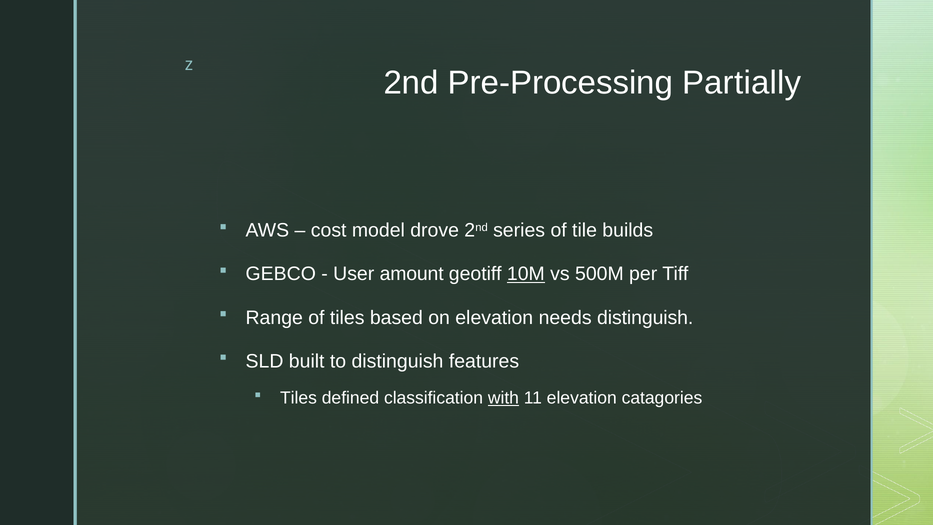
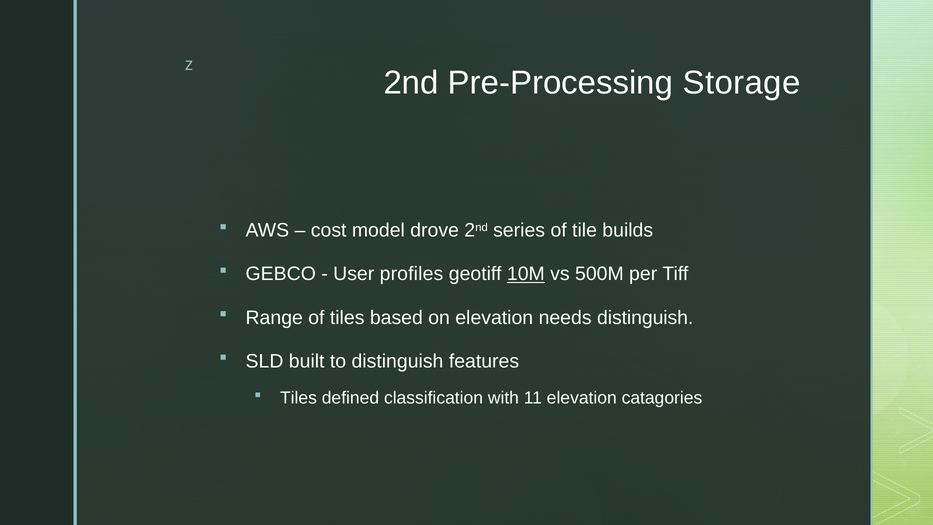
Partially: Partially -> Storage
amount: amount -> profiles
with underline: present -> none
